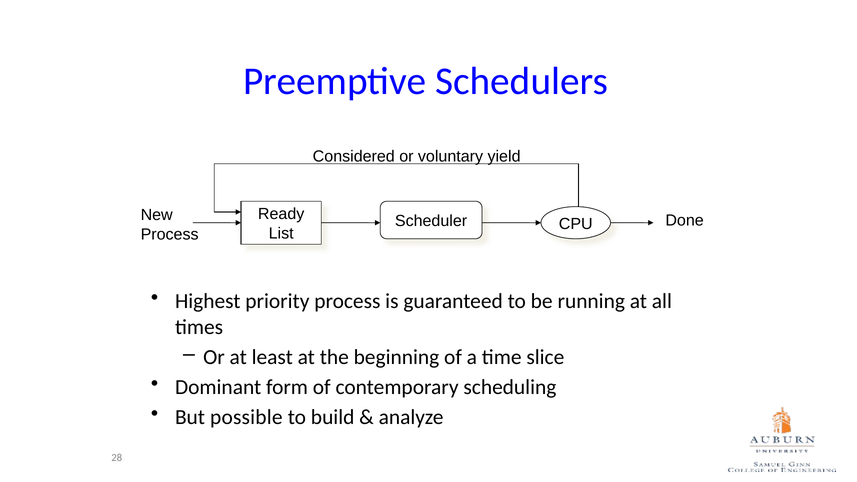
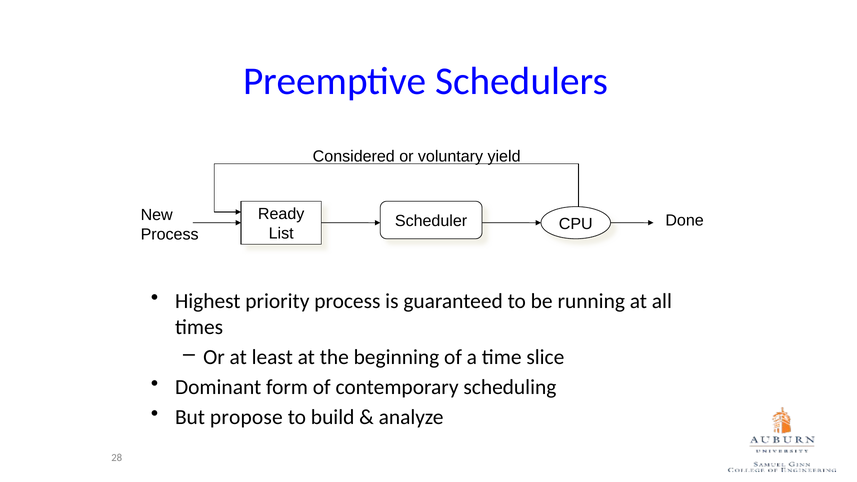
possible: possible -> propose
